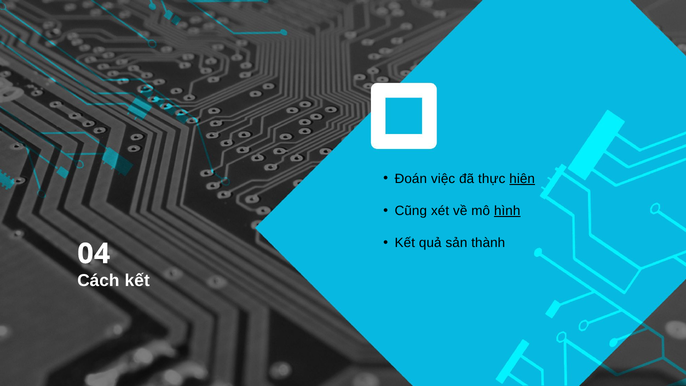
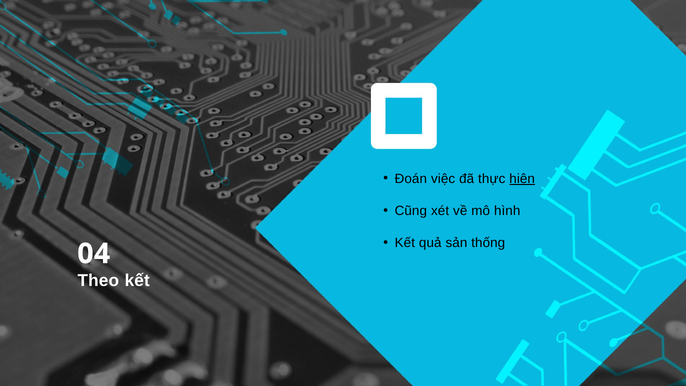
hình underline: present -> none
thành: thành -> thống
Cách: Cách -> Theo
